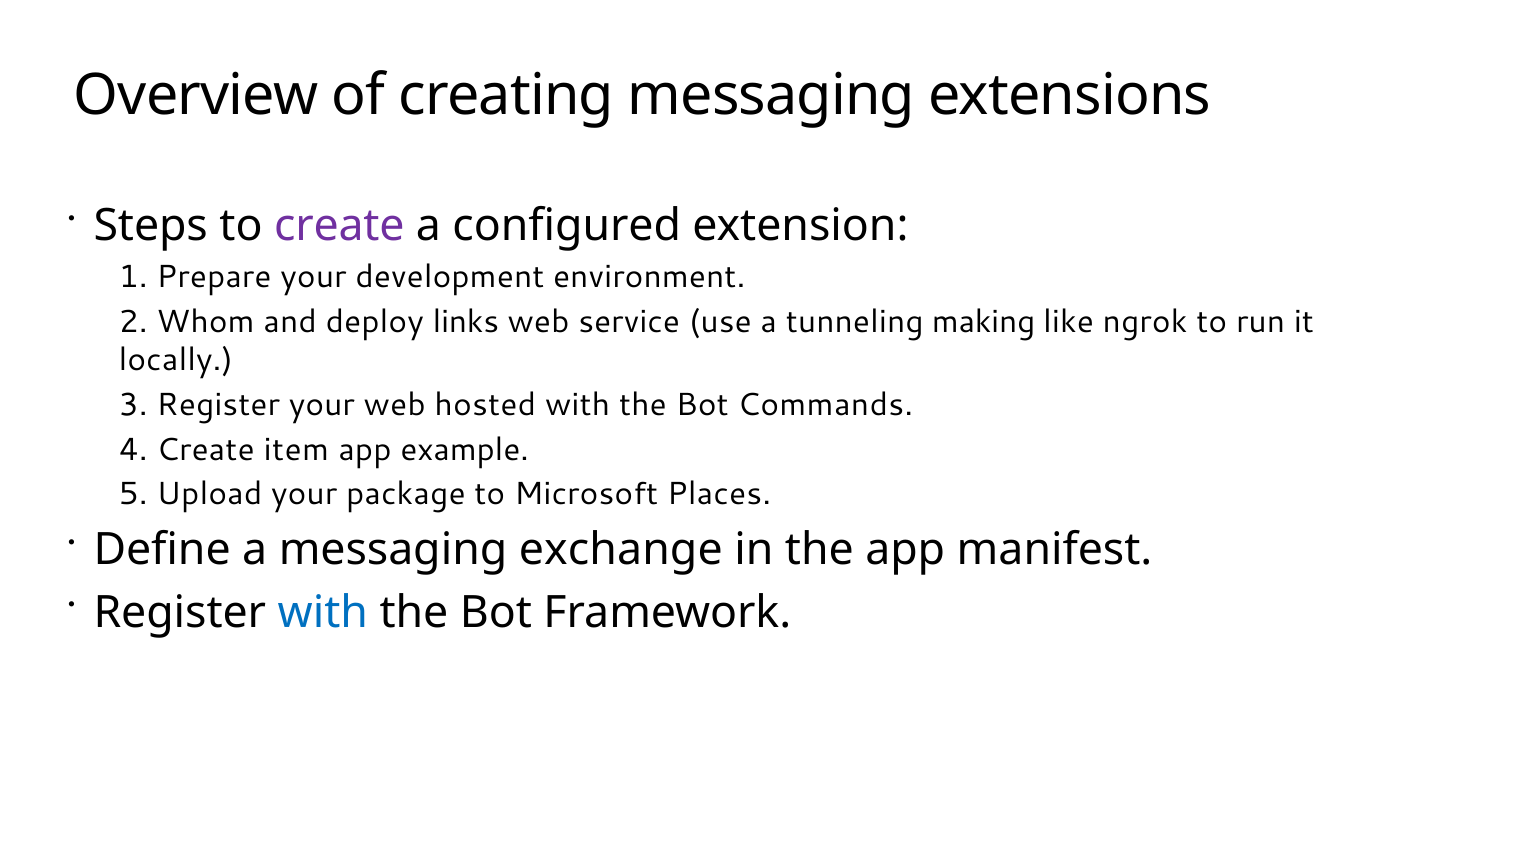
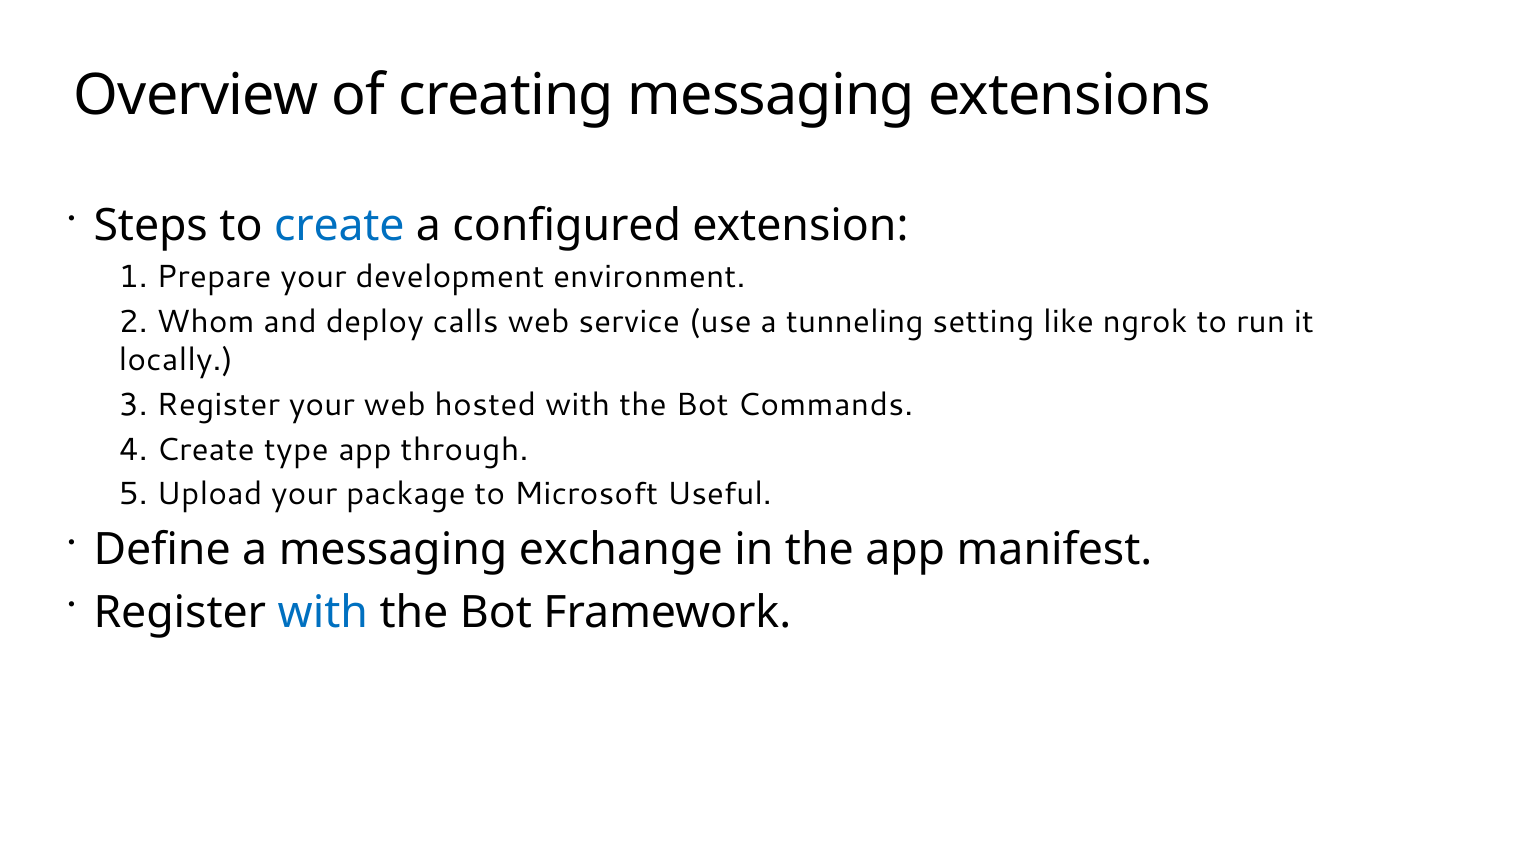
create at (339, 226) colour: purple -> blue
links: links -> calls
making: making -> setting
item: item -> type
example: example -> through
Places: Places -> Useful
